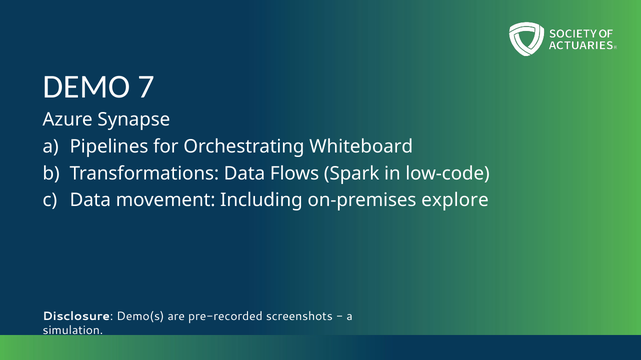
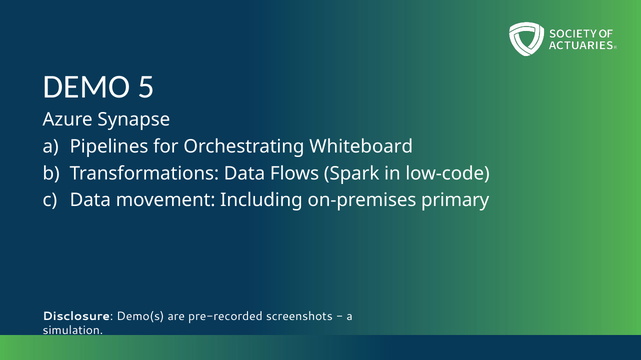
7: 7 -> 5
explore: explore -> primary
